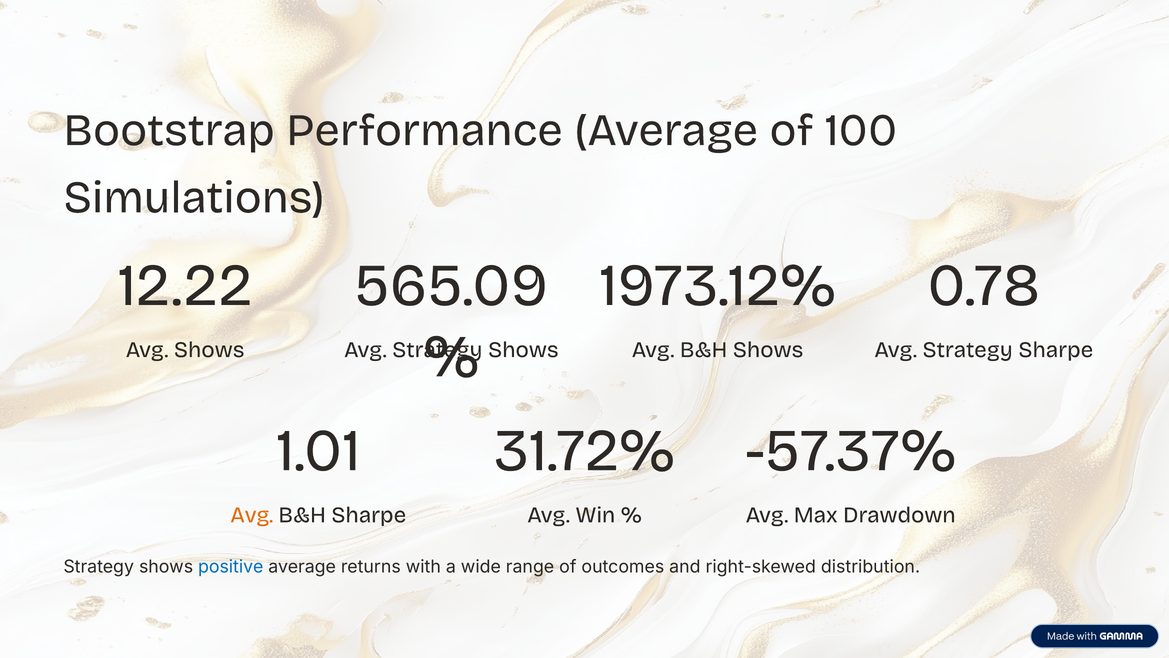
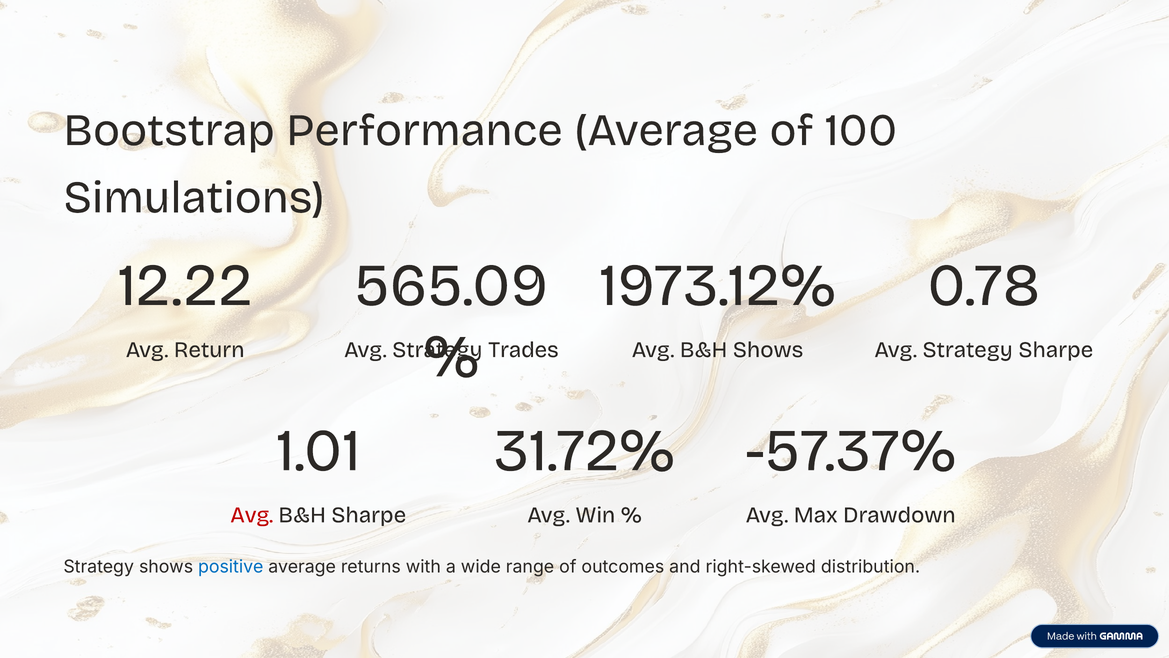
Avg Shows: Shows -> Return
Shows at (523, 349): Shows -> Trades
Avg at (252, 515) colour: orange -> red
